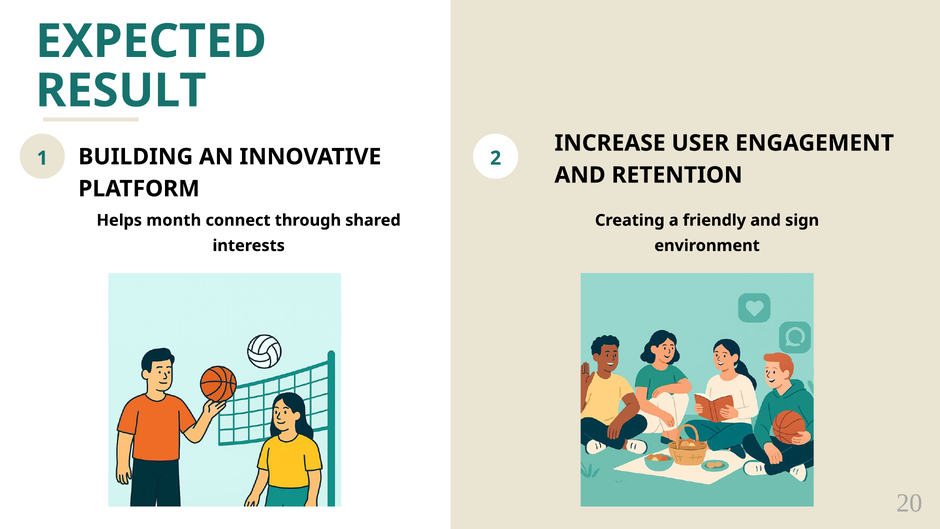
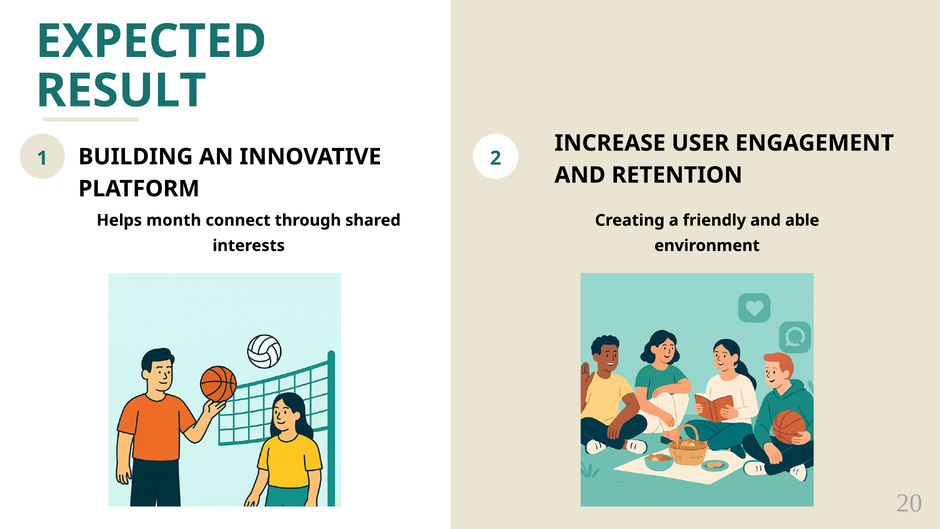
sign: sign -> able
